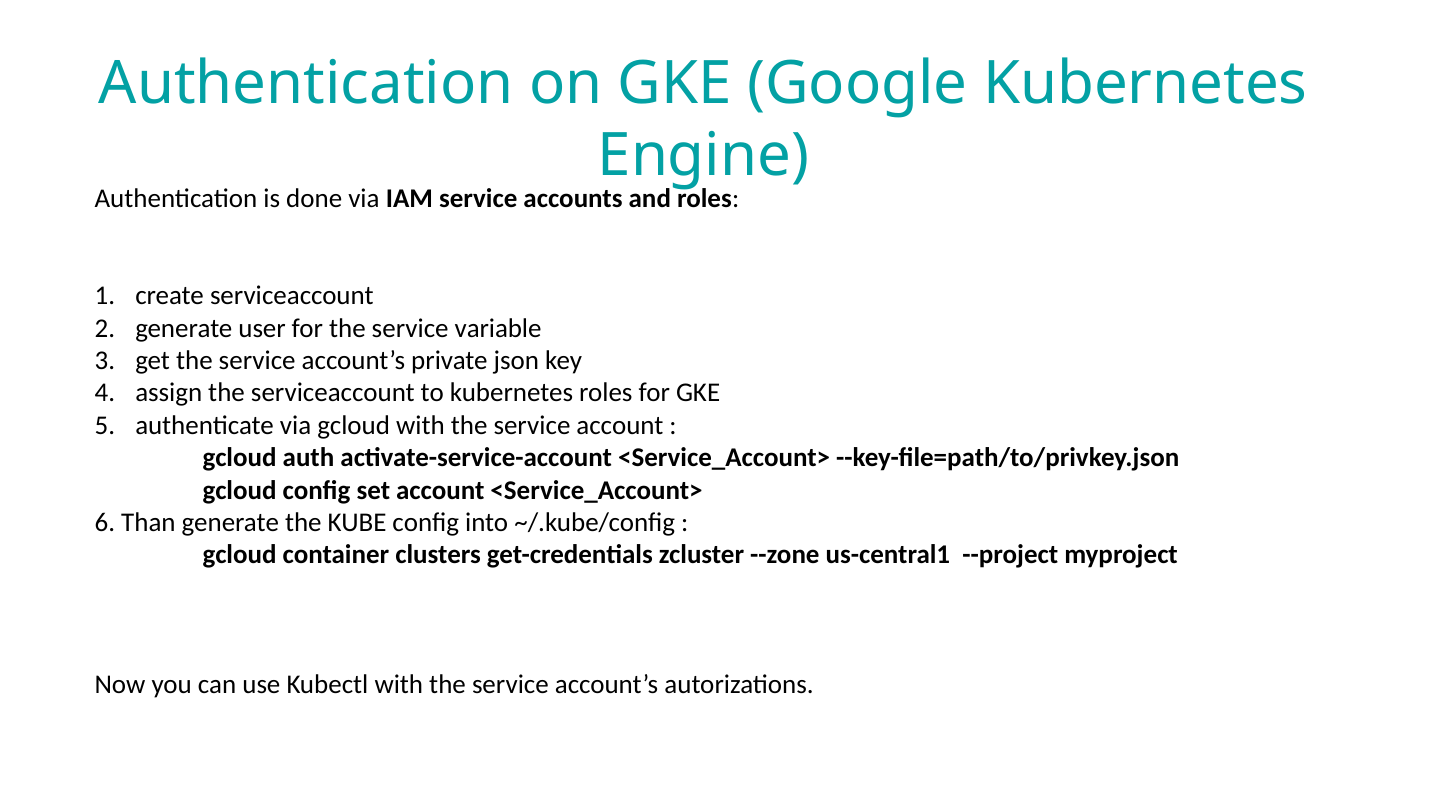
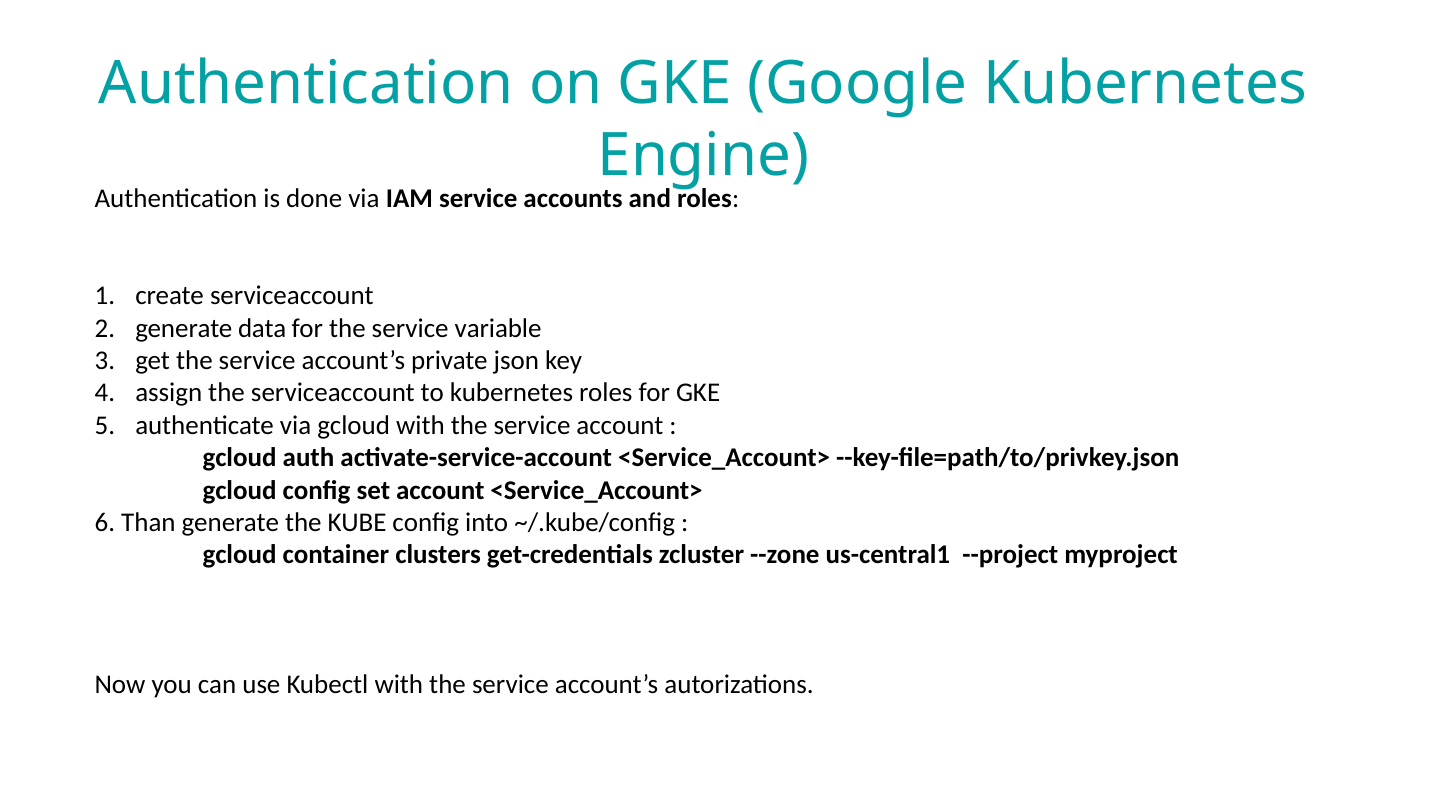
user: user -> data
